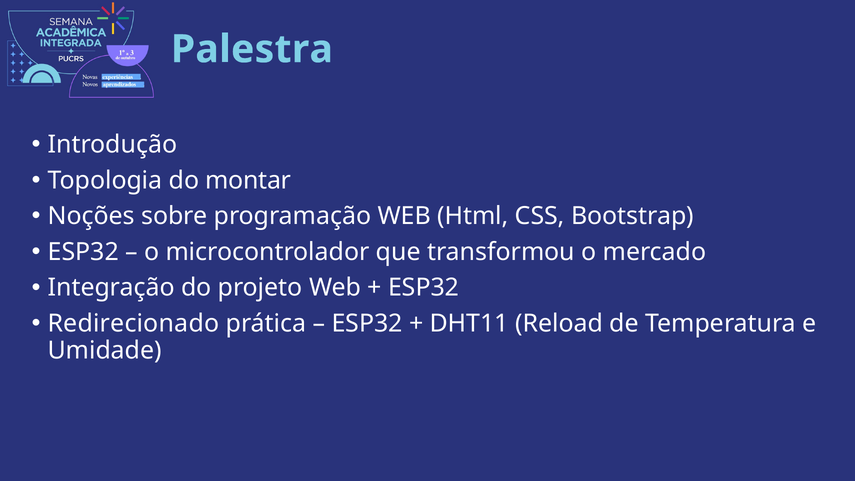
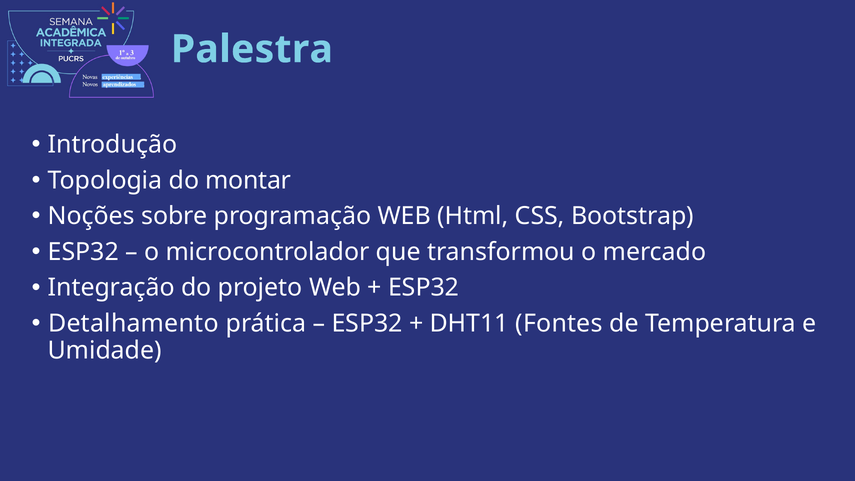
Redirecionado: Redirecionado -> Detalhamento
Reload: Reload -> Fontes
